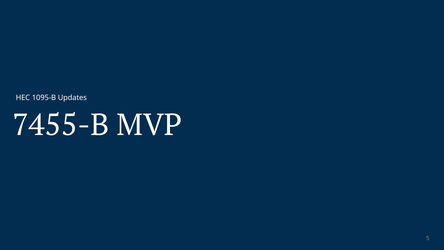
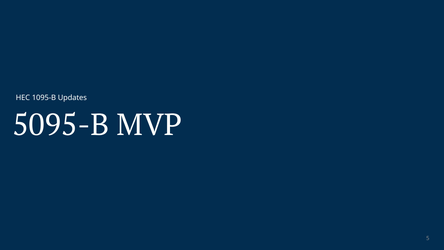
7455-B: 7455-B -> 5095-B
